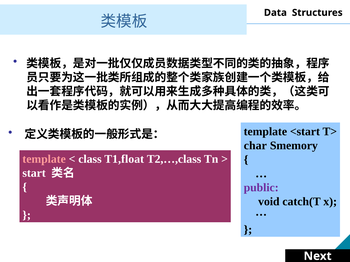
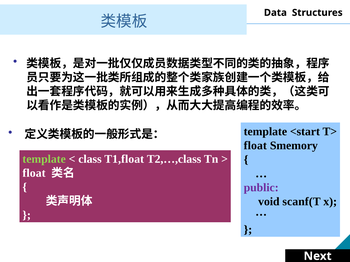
char at (255, 146): char -> float
template at (44, 159) colour: pink -> light green
start at (34, 173): start -> float
catch(T: catch(T -> scanf(T
